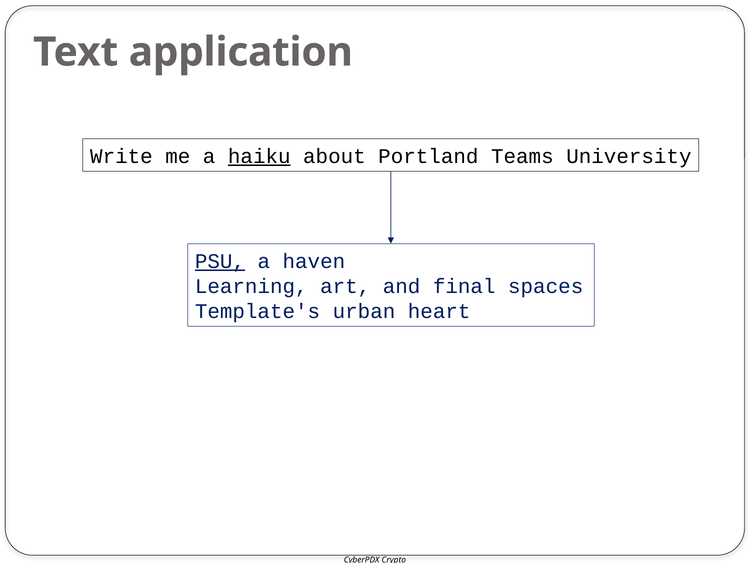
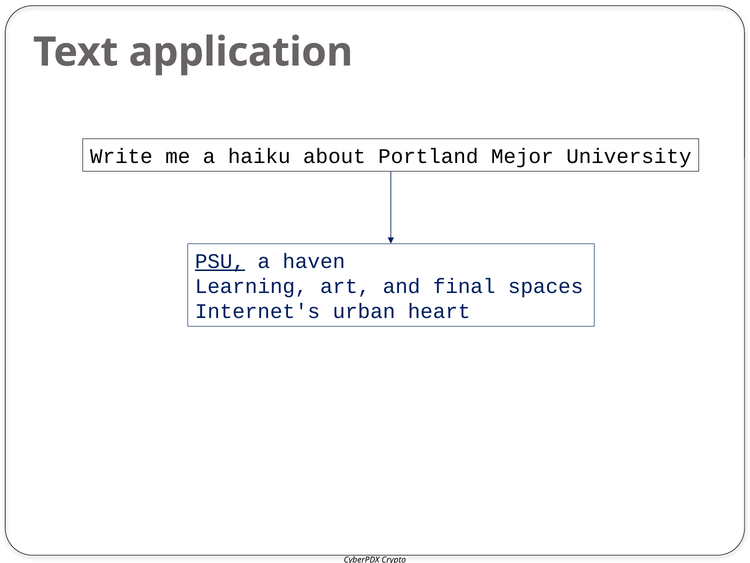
haiku underline: present -> none
Teams: Teams -> Mejor
Template's: Template's -> Internet's
